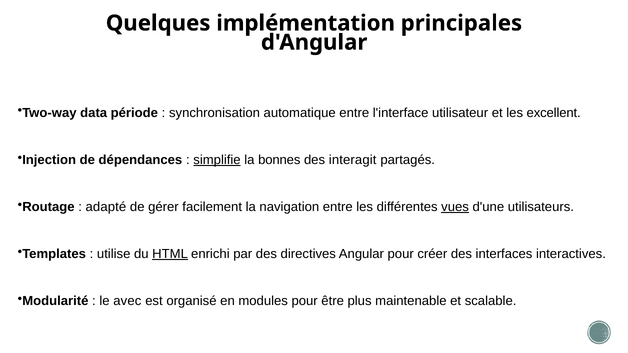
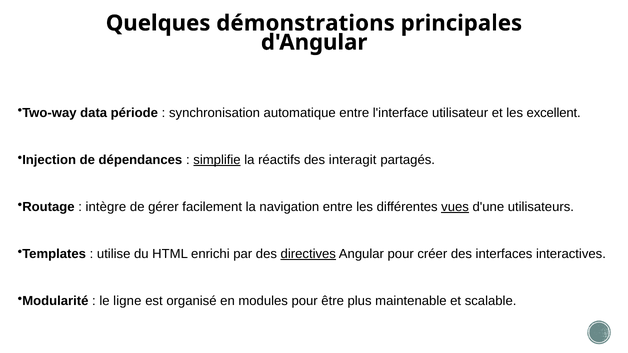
implémentation: implémentation -> démonstrations
bonnes: bonnes -> réactifs
adapté: adapté -> intègre
HTML underline: present -> none
directives underline: none -> present
avec: avec -> ligne
